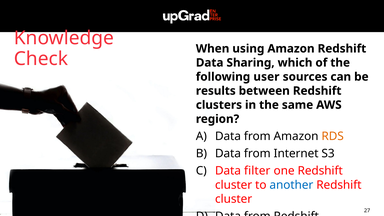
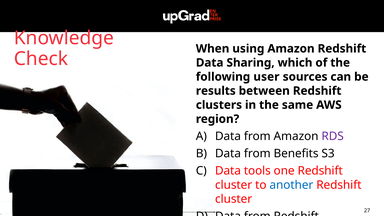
RDS colour: orange -> purple
Internet: Internet -> Benefits
filter: filter -> tools
